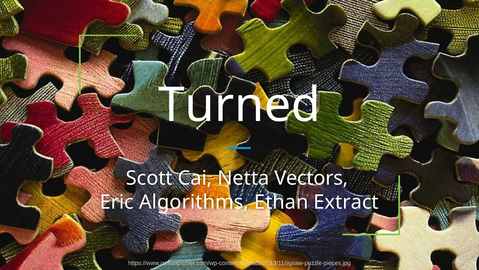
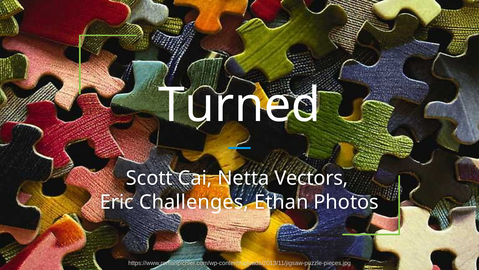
Algorithms: Algorithms -> Challenges
Extract: Extract -> Photos
